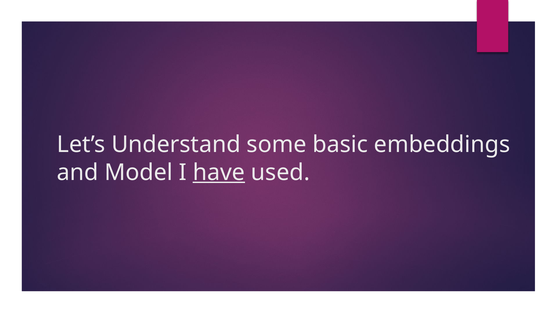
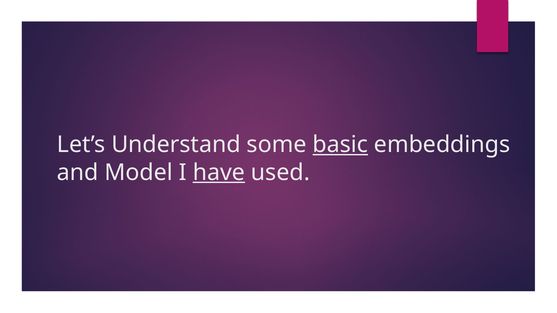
basic underline: none -> present
